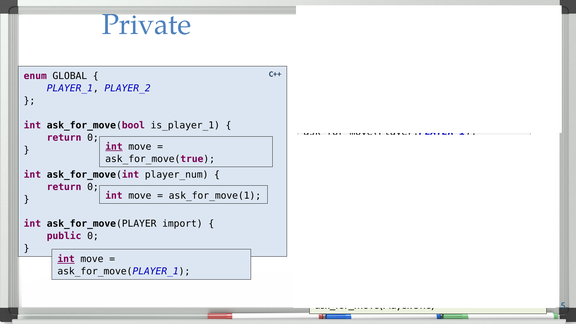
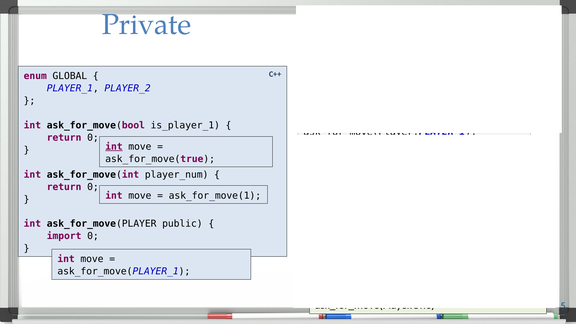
ask_for_move(PLAYER import: import -> public
public at (64, 236): public -> import
int at (66, 259) underline: present -> none
